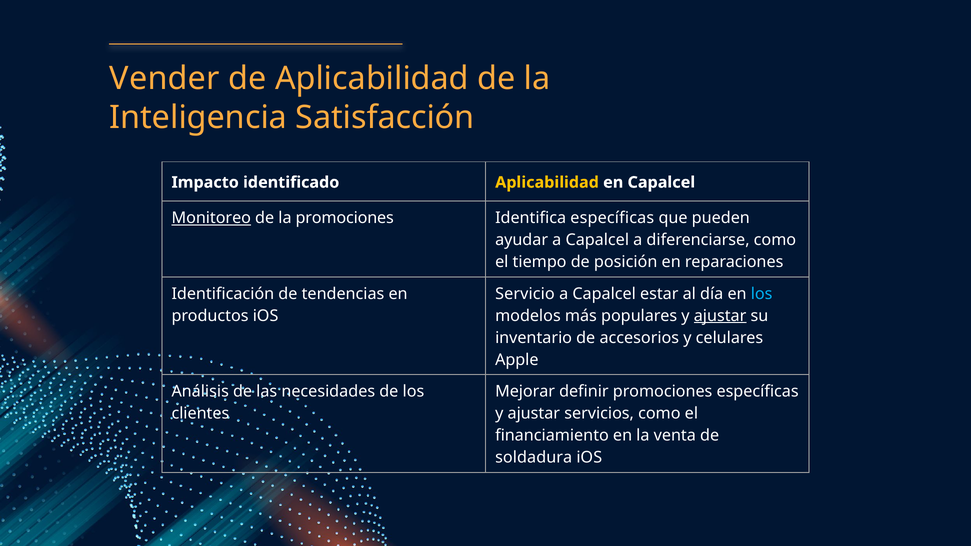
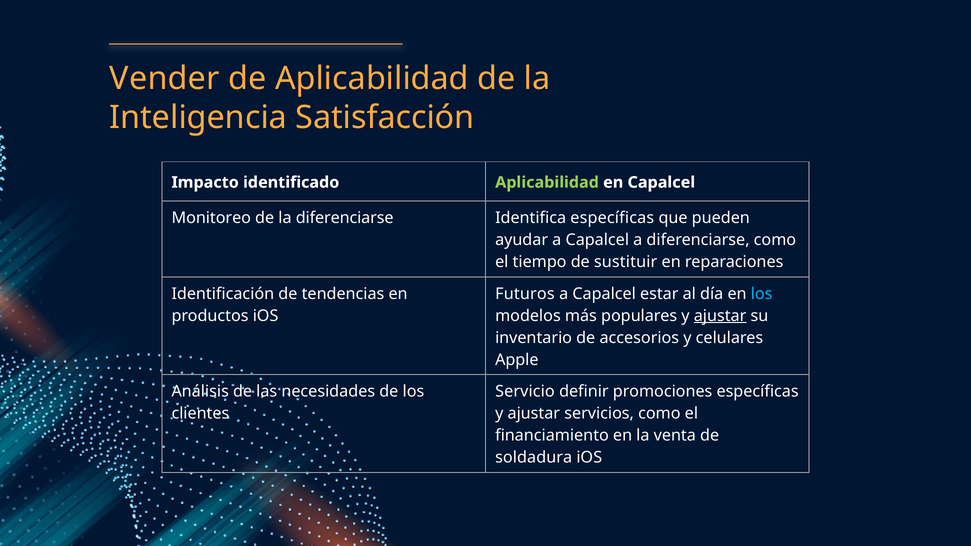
Aplicabilidad at (547, 182) colour: yellow -> light green
Monitoreo underline: present -> none
la promociones: promociones -> diferenciarse
posición: posición -> sustituir
Servicio: Servicio -> Futuros
Mejorar: Mejorar -> Servicio
